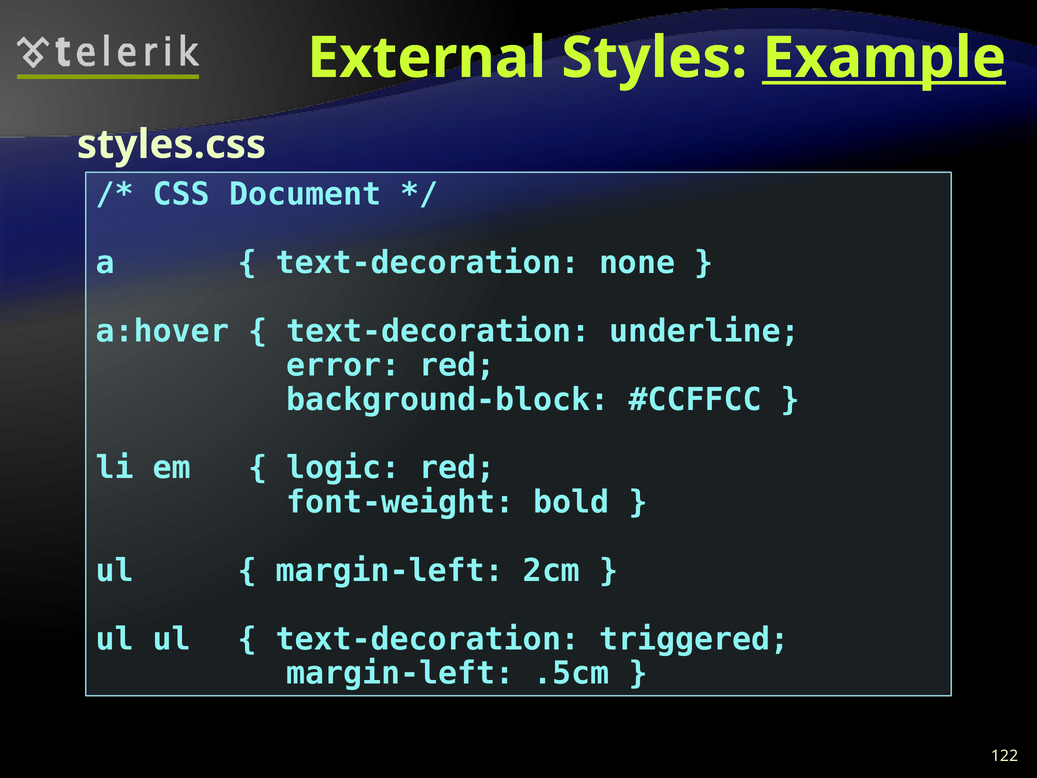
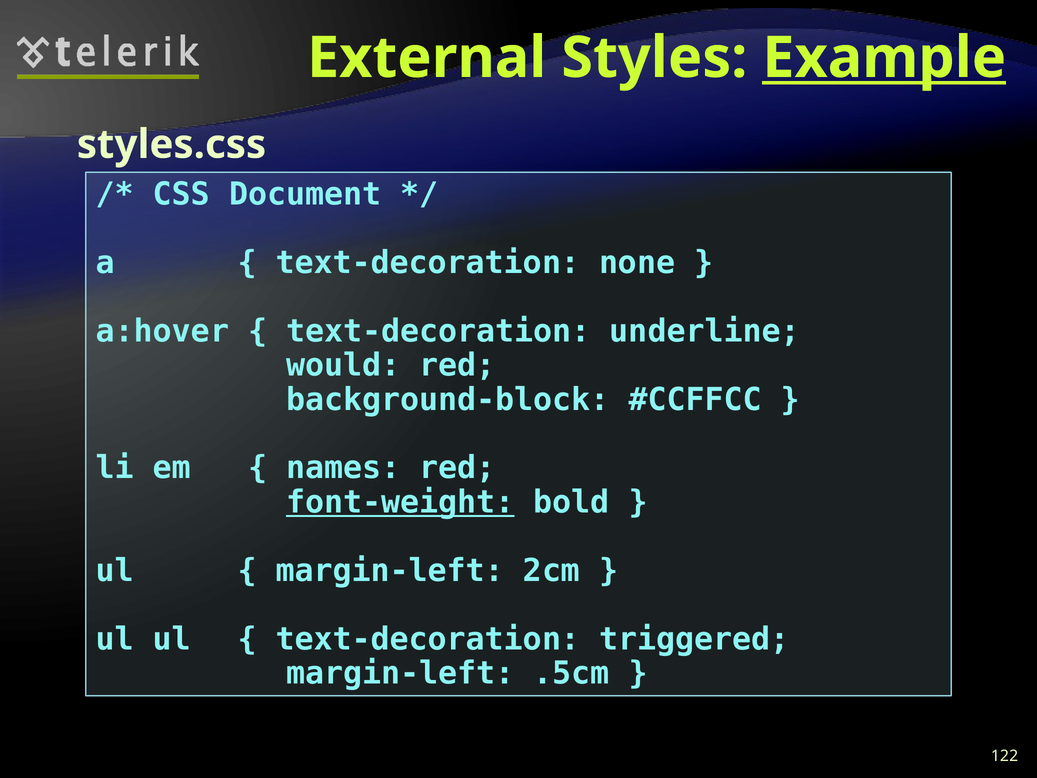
error: error -> would
logic: logic -> names
font-weight underline: none -> present
